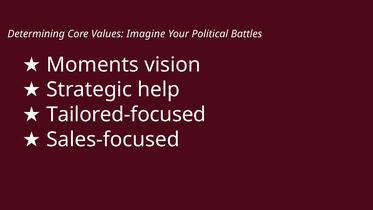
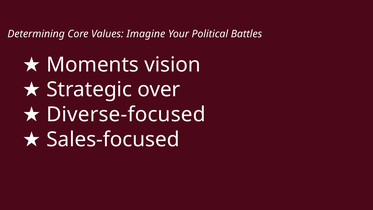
help: help -> over
Tailored-focused: Tailored-focused -> Diverse-focused
